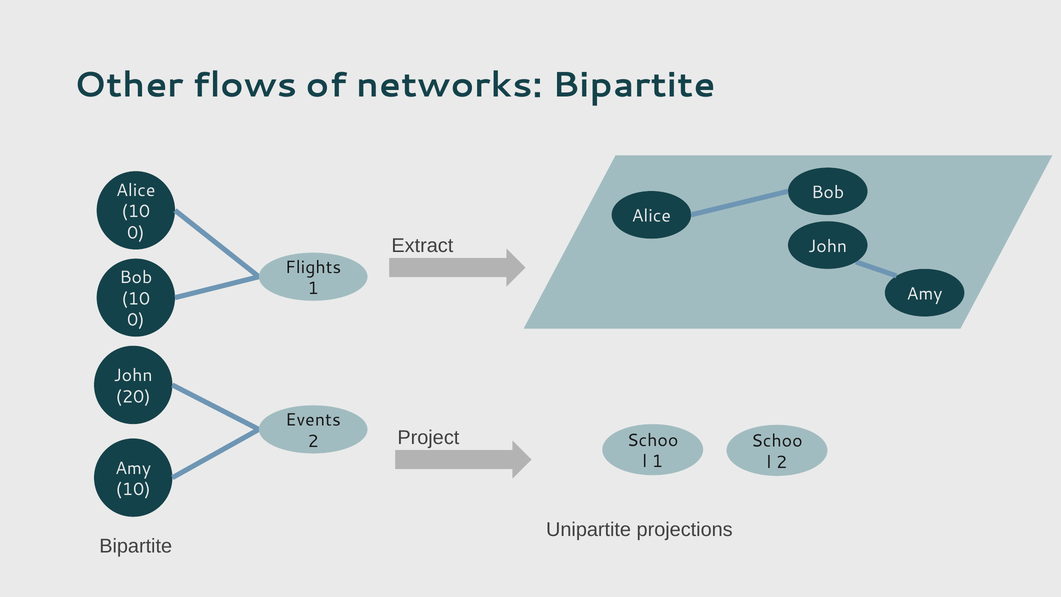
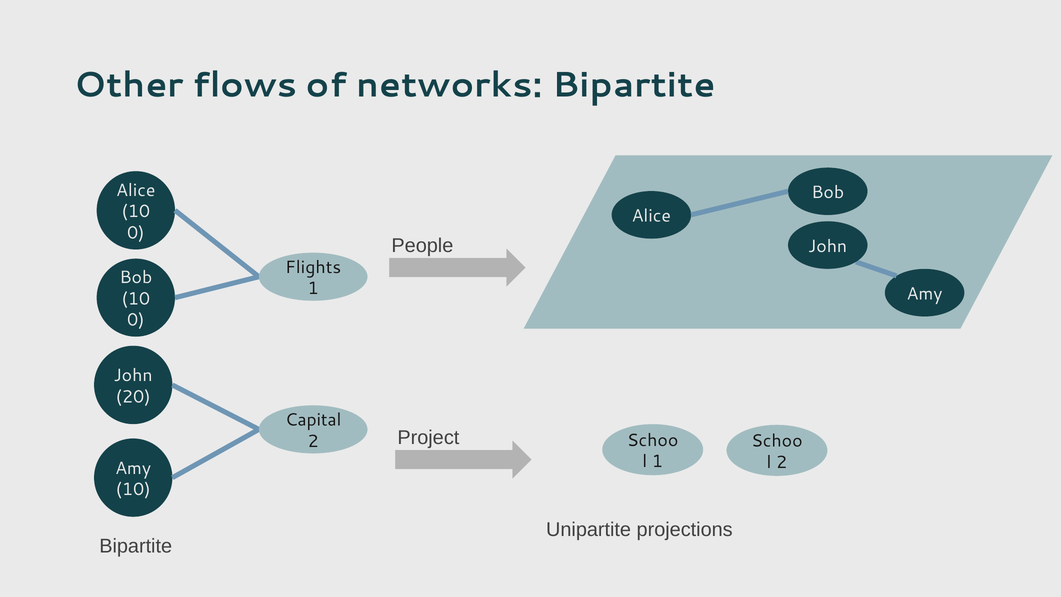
Extract: Extract -> People
Events: Events -> Capital
